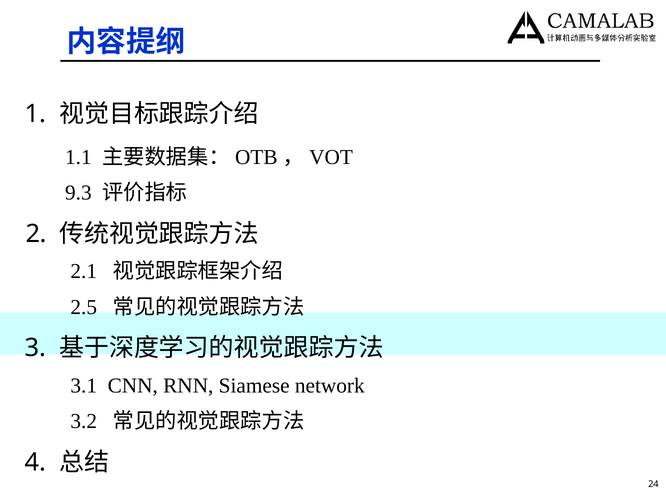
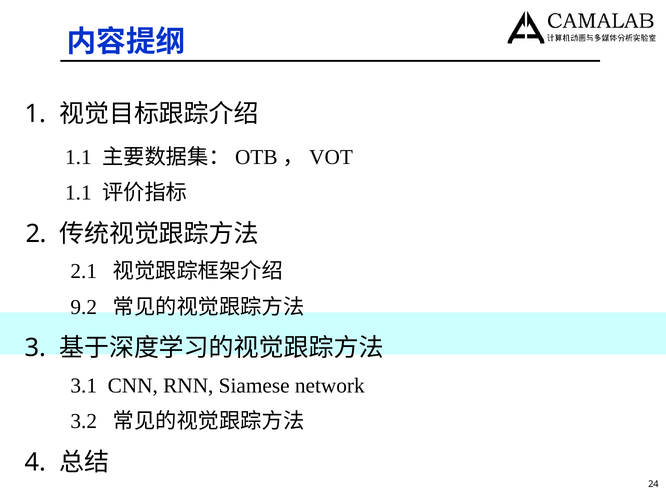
9.3 at (78, 193): 9.3 -> 1.1
2.5: 2.5 -> 9.2
